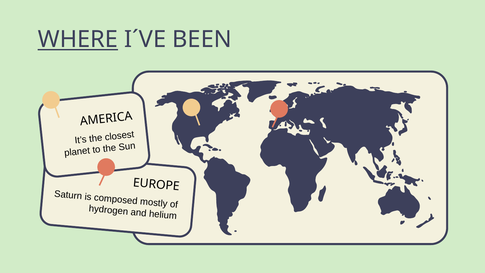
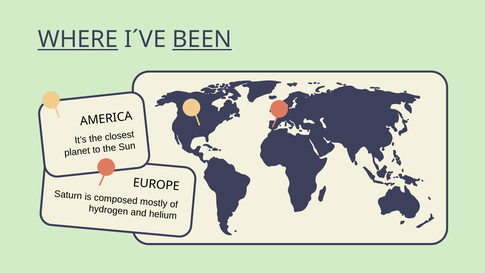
BEEN underline: none -> present
